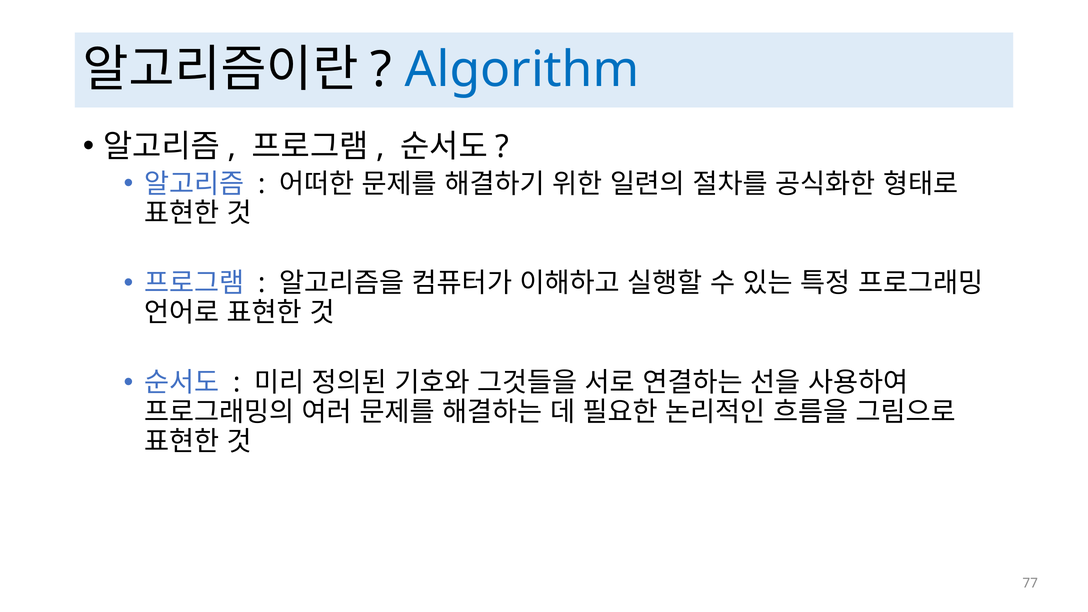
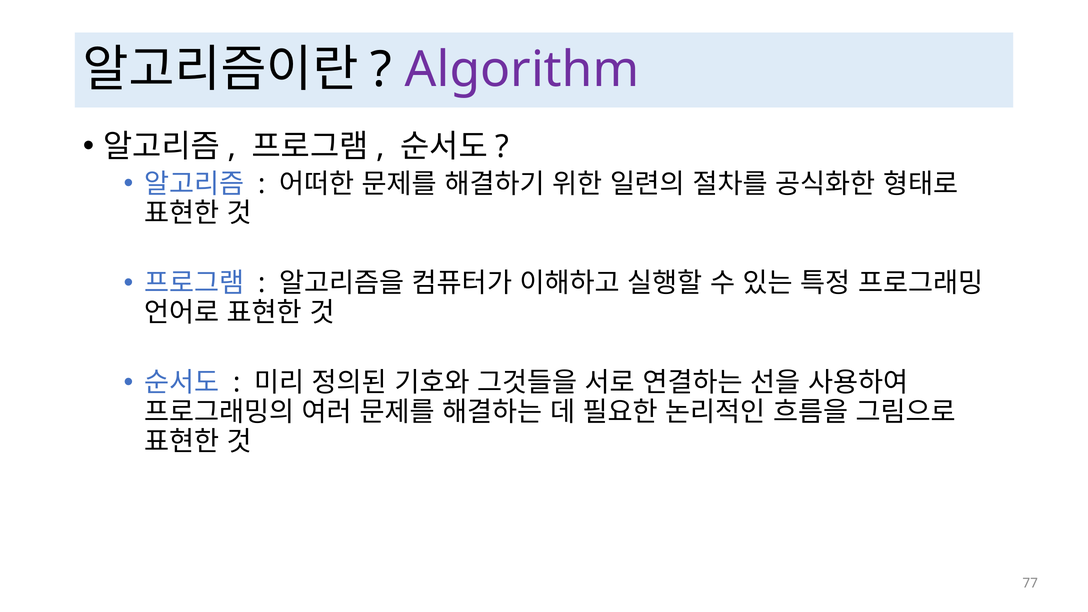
Algorithm colour: blue -> purple
